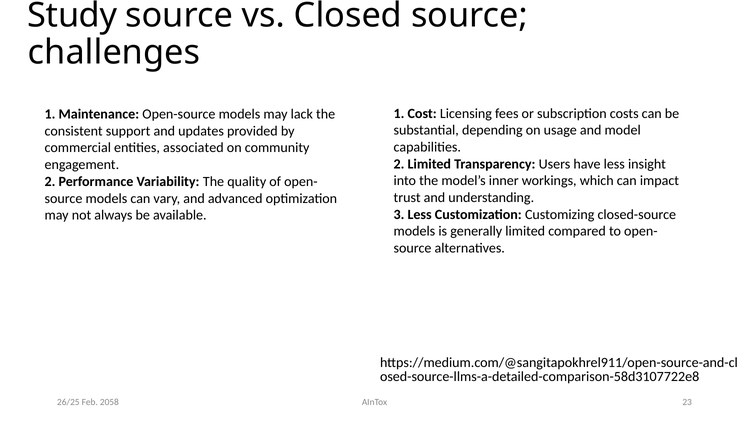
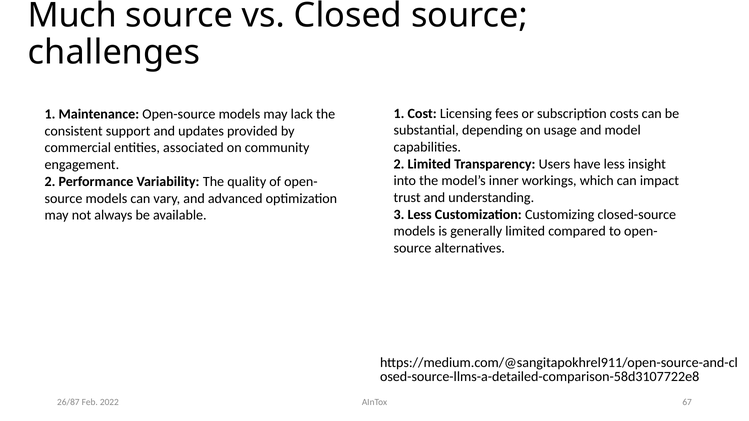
Study: Study -> Much
26/25: 26/25 -> 26/87
2058: 2058 -> 2022
23: 23 -> 67
